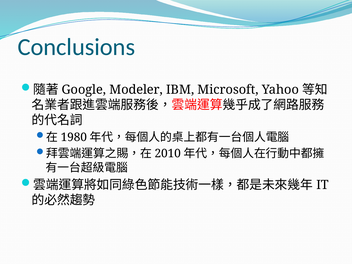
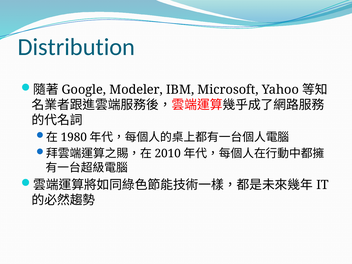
Conclusions: Conclusions -> Distribution
